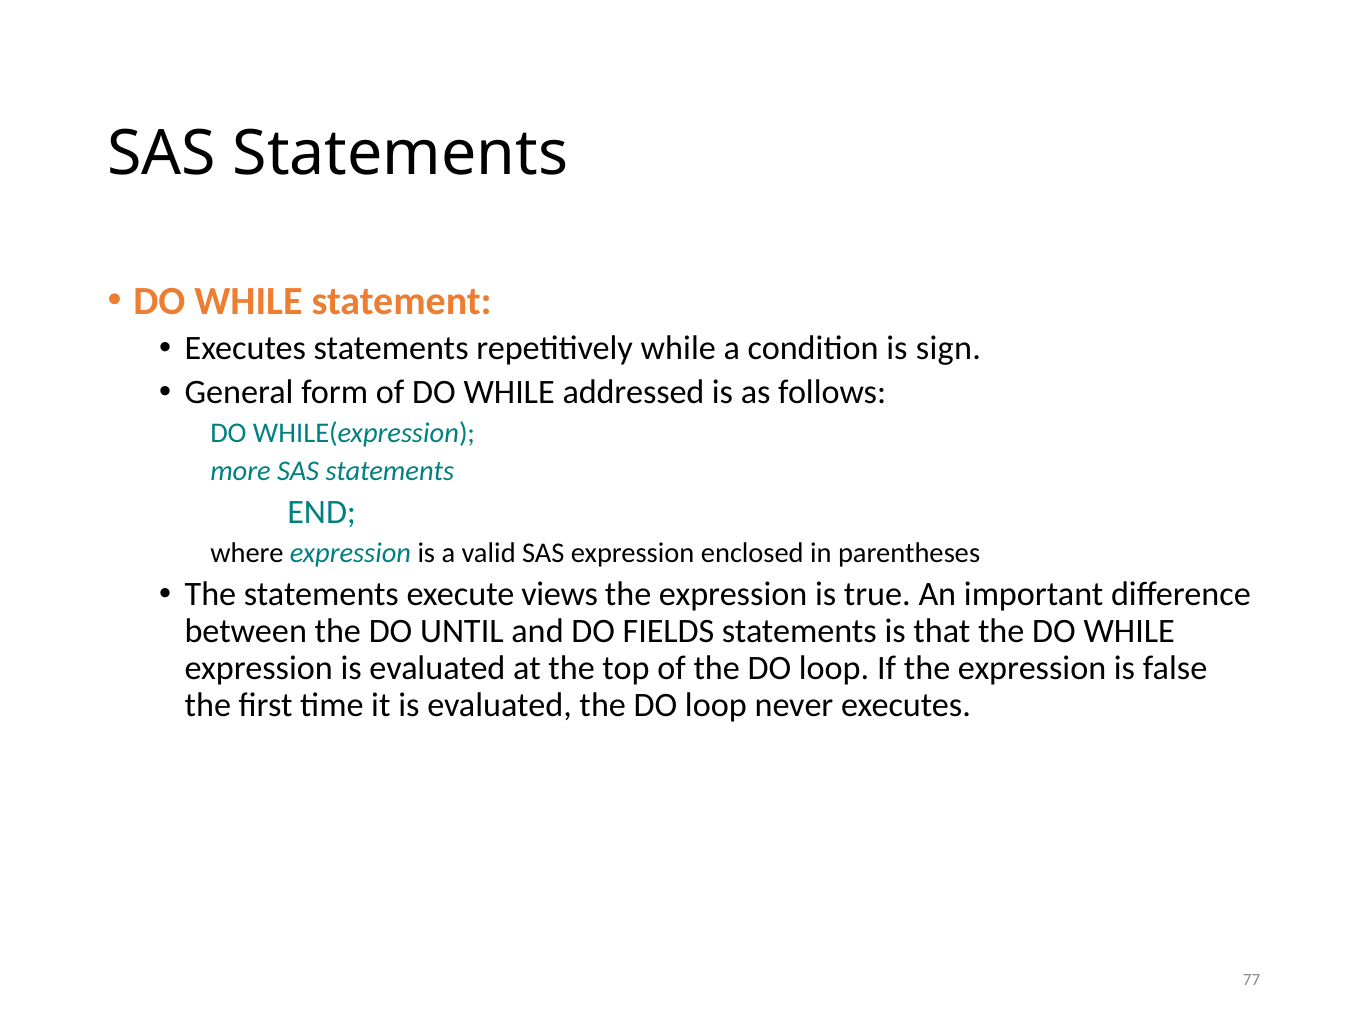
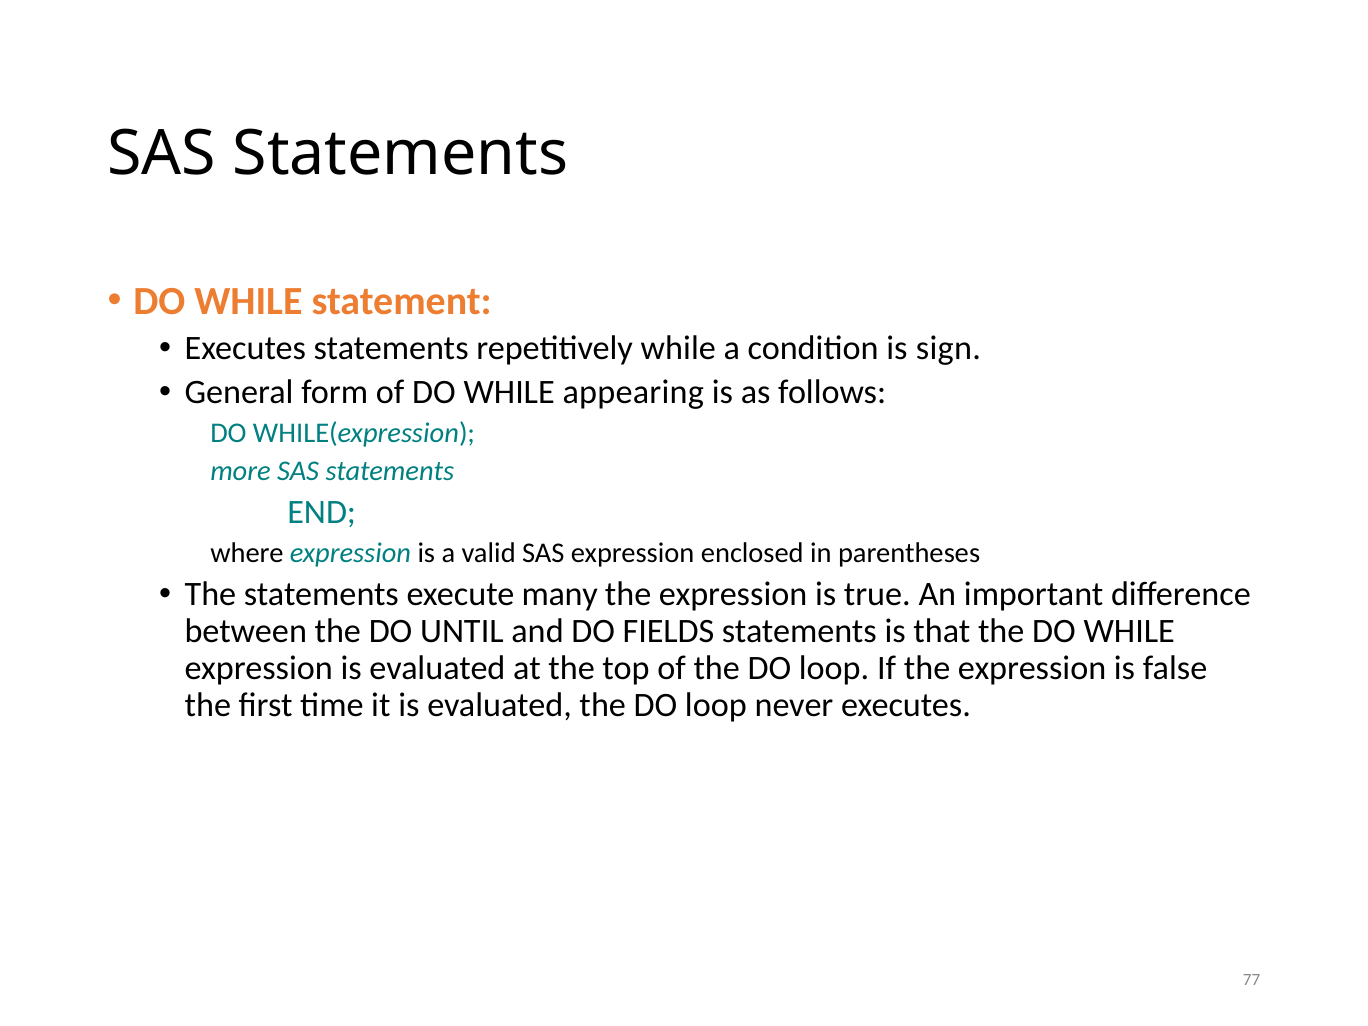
addressed: addressed -> appearing
views: views -> many
